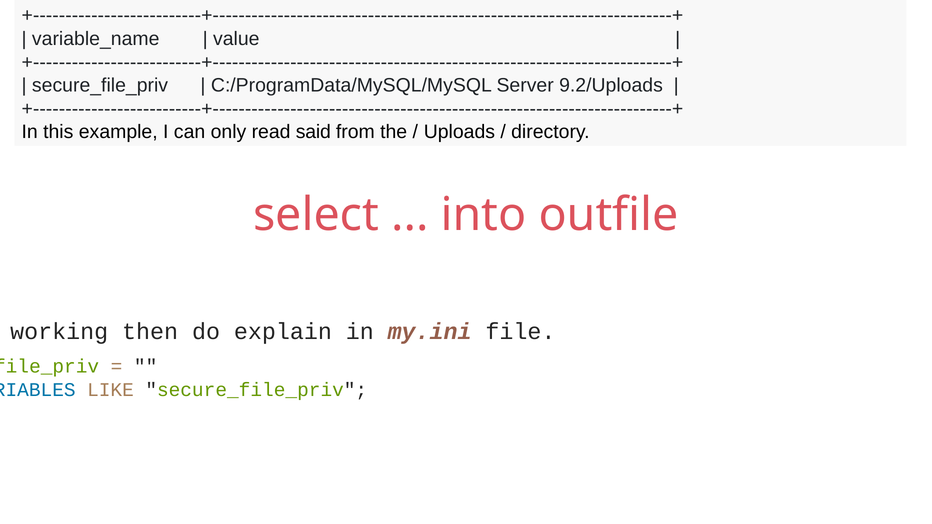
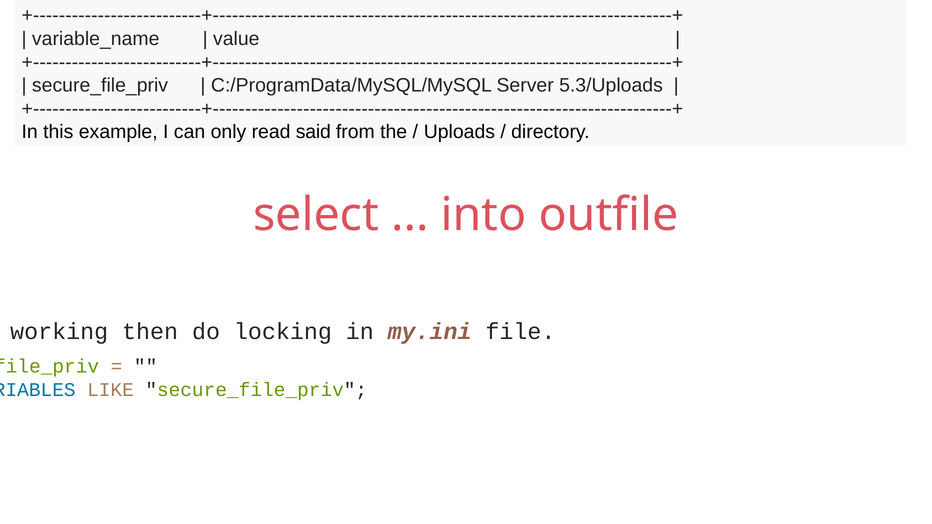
9.2/Uploads: 9.2/Uploads -> 5.3/Uploads
explain: explain -> locking
